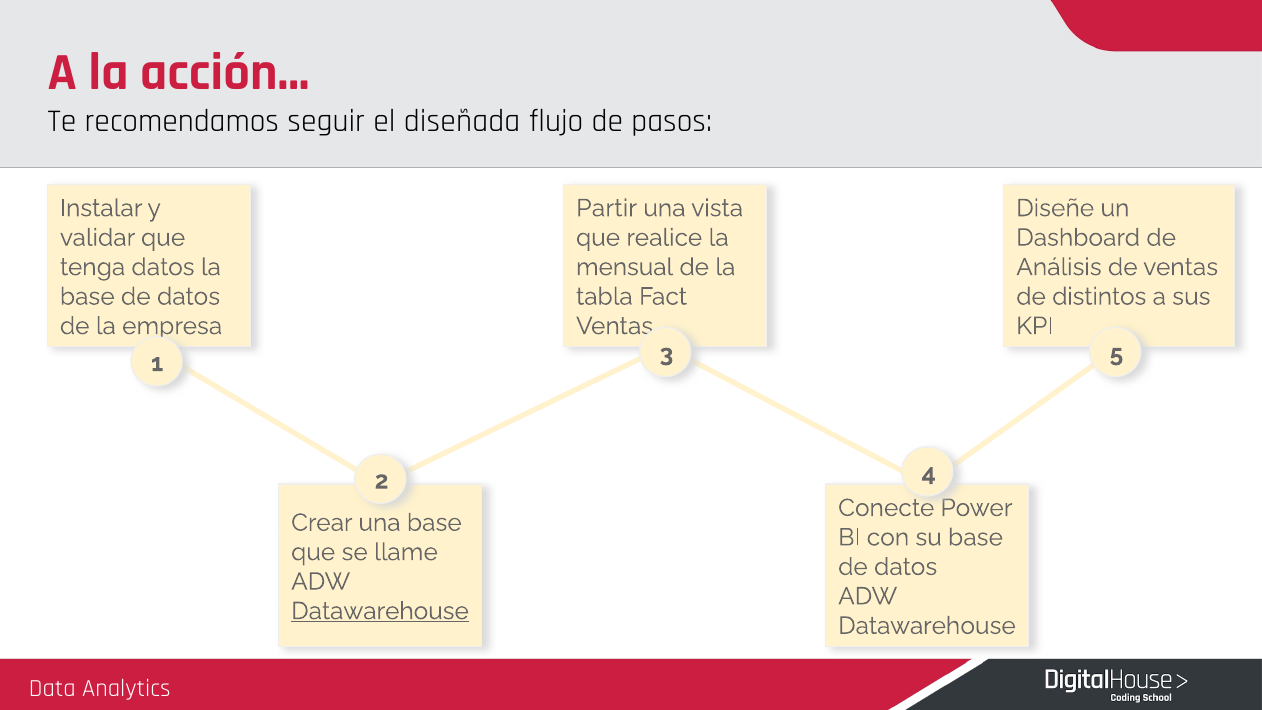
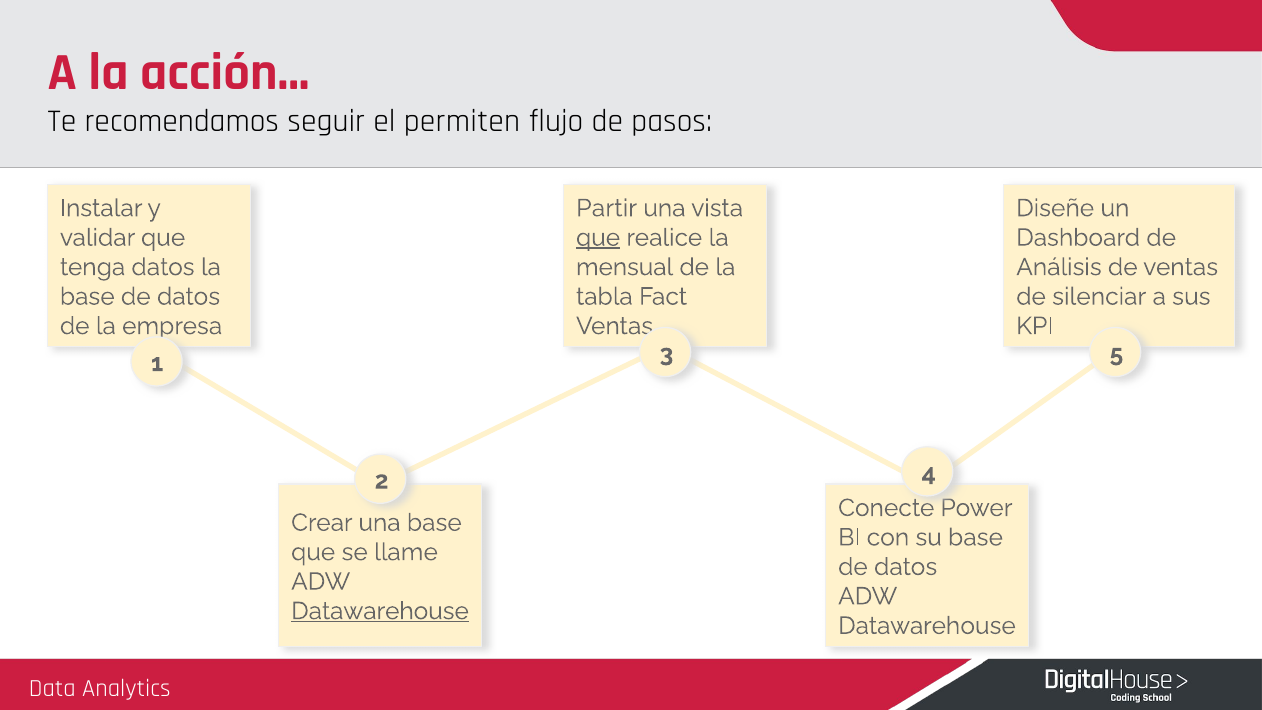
diseñada: diseñada -> permiten
que at (598, 238) underline: none -> present
distintos: distintos -> silenciar
